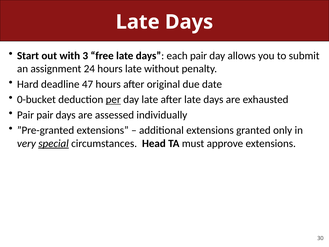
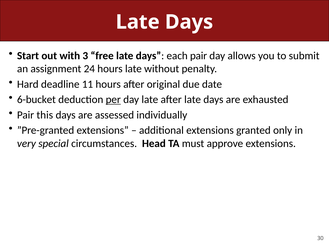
47: 47 -> 11
0-bucket: 0-bucket -> 6-bucket
Pair pair: pair -> this
special underline: present -> none
